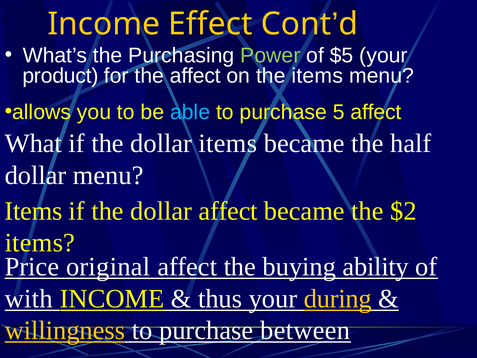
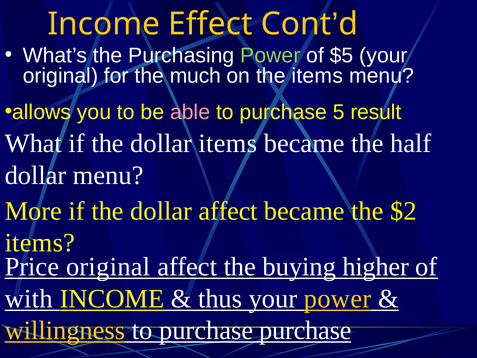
product at (60, 76): product -> original
the affect: affect -> much
able colour: light blue -> pink
5 affect: affect -> result
Items at (34, 211): Items -> More
ability: ability -> higher
your during: during -> power
purchase between: between -> purchase
